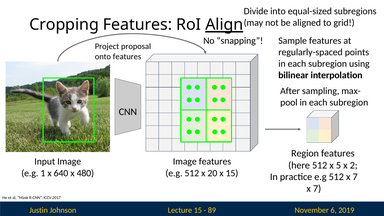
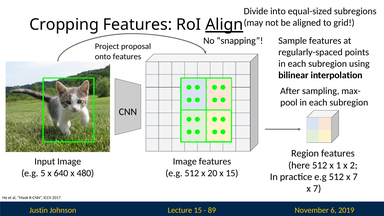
5: 5 -> 1
1: 1 -> 5
